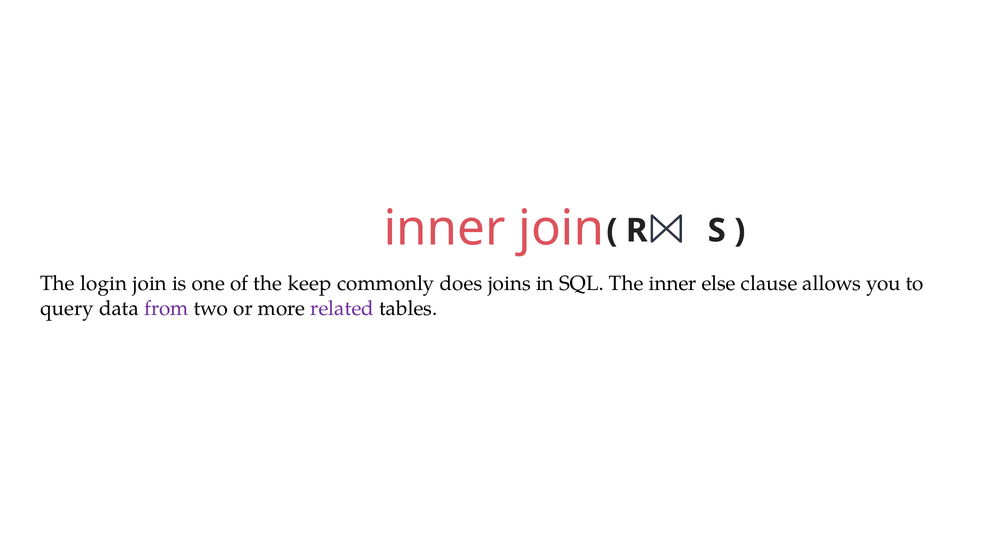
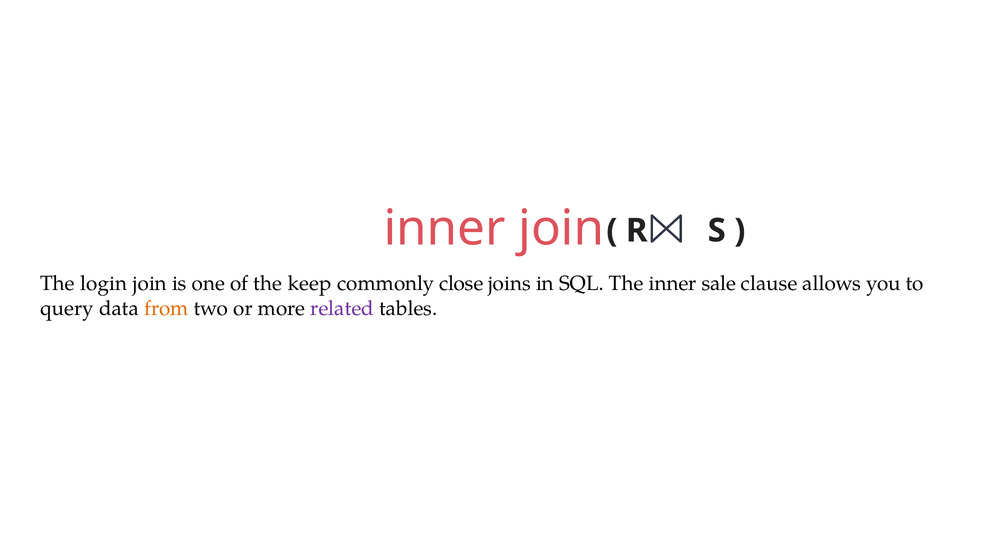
does: does -> close
else: else -> sale
from colour: purple -> orange
